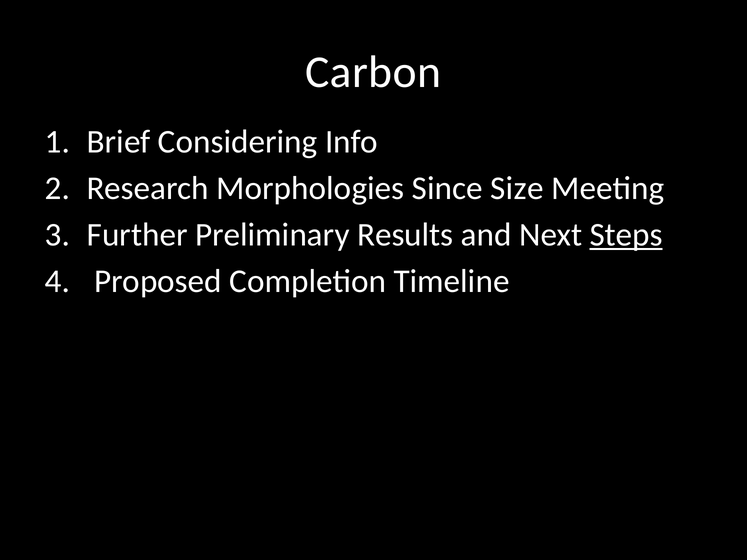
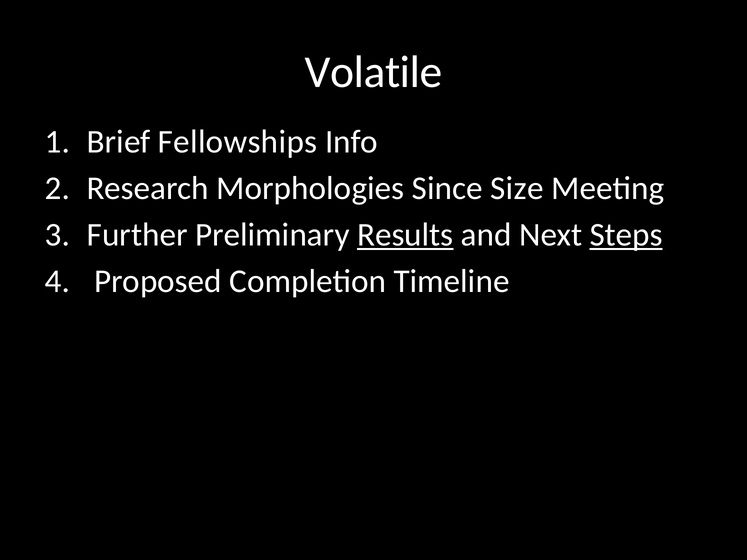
Carbon: Carbon -> Volatile
Considering: Considering -> Fellowships
Results underline: none -> present
